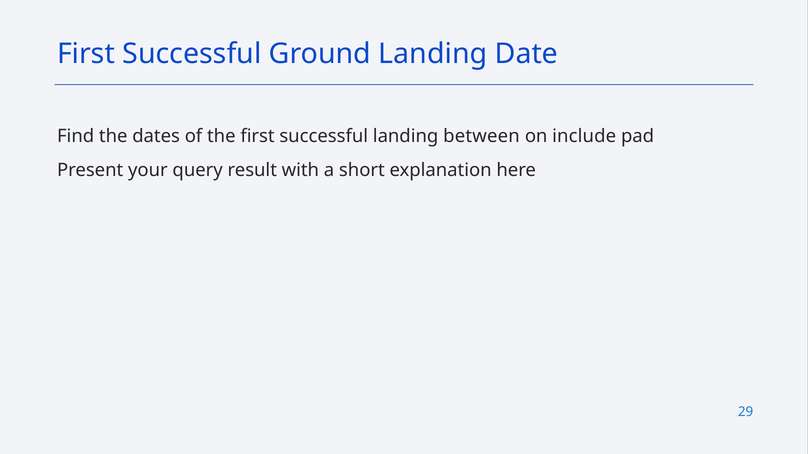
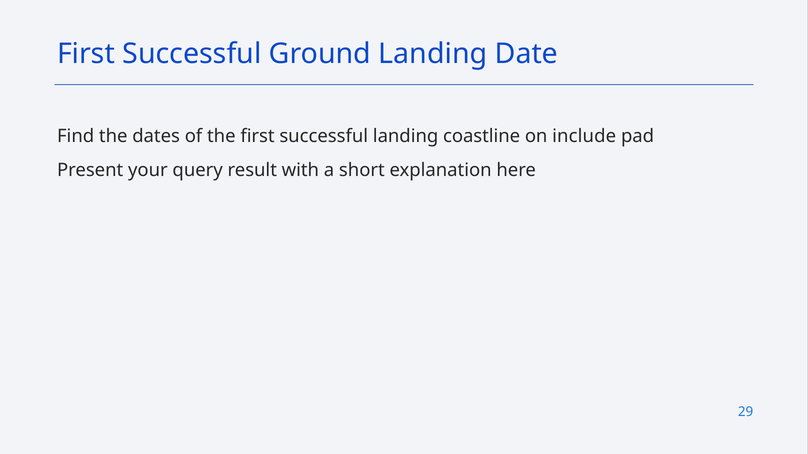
between: between -> coastline
